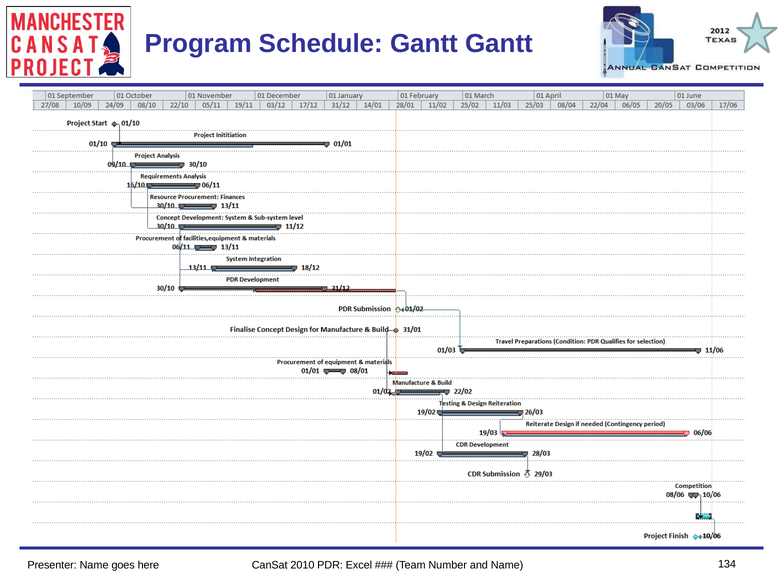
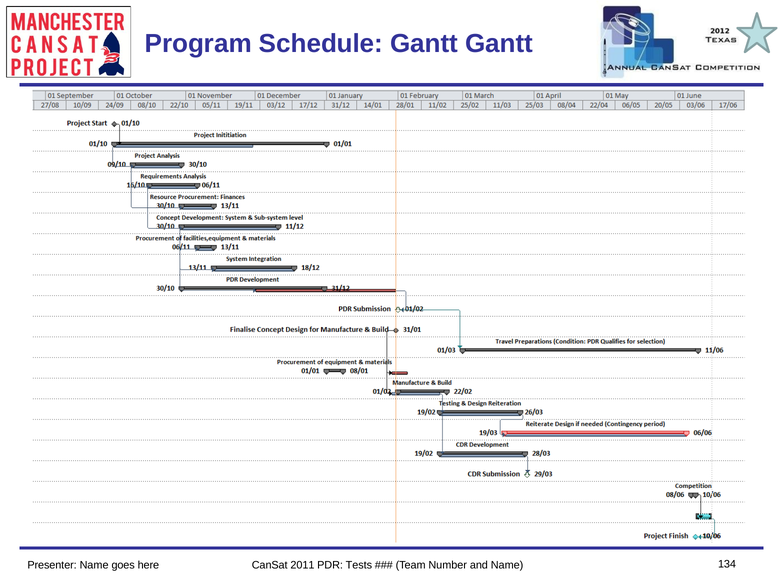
2010: 2010 -> 2011
Excel: Excel -> Tests
